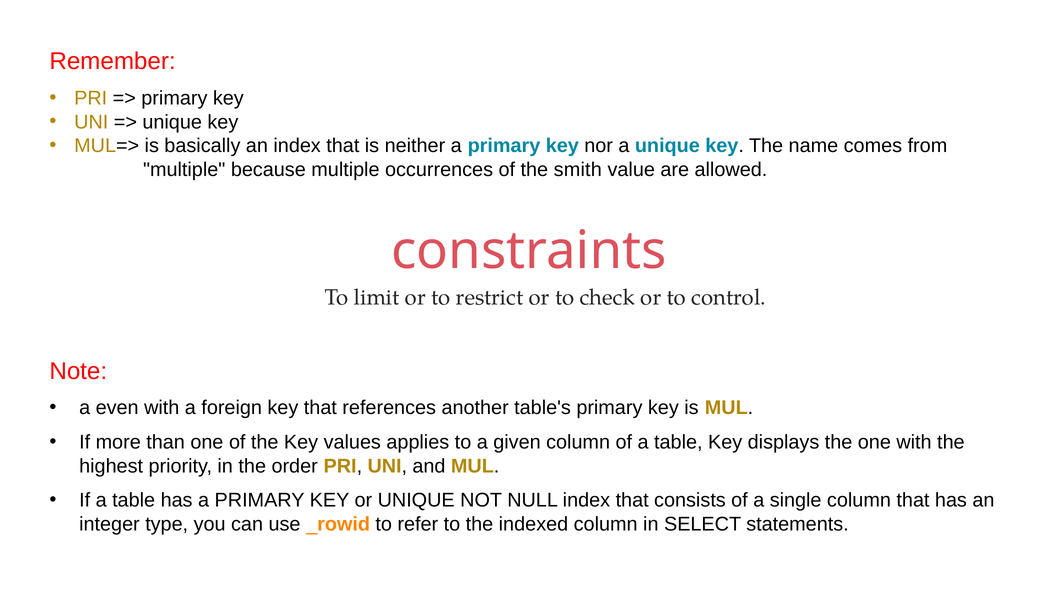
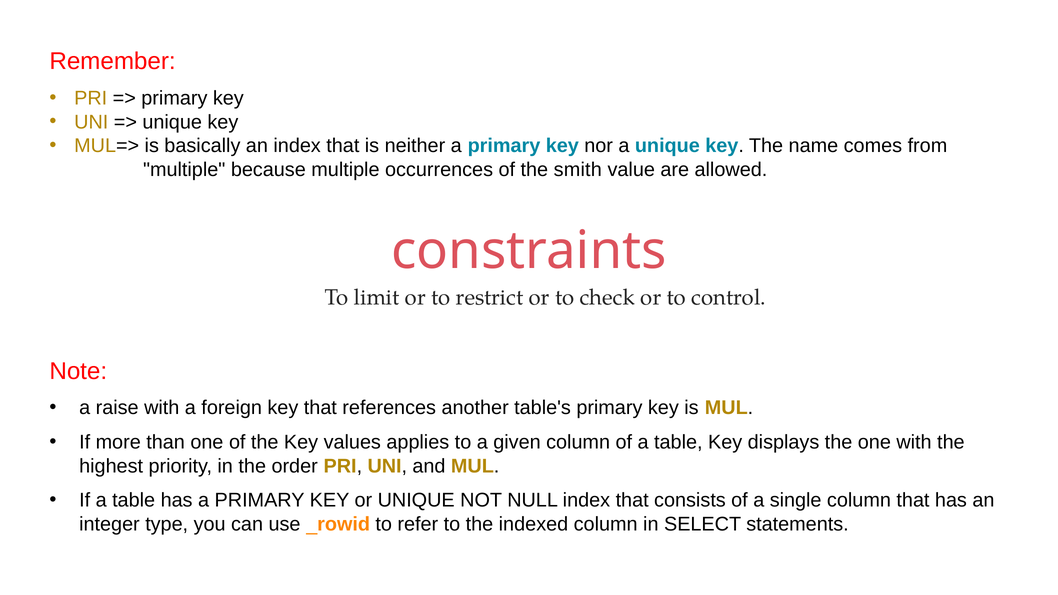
even: even -> raise
